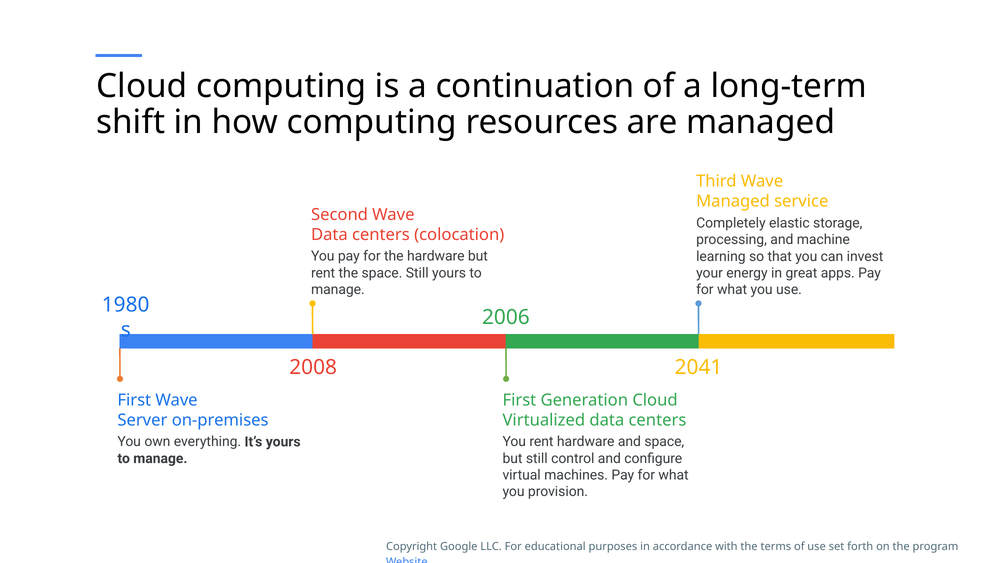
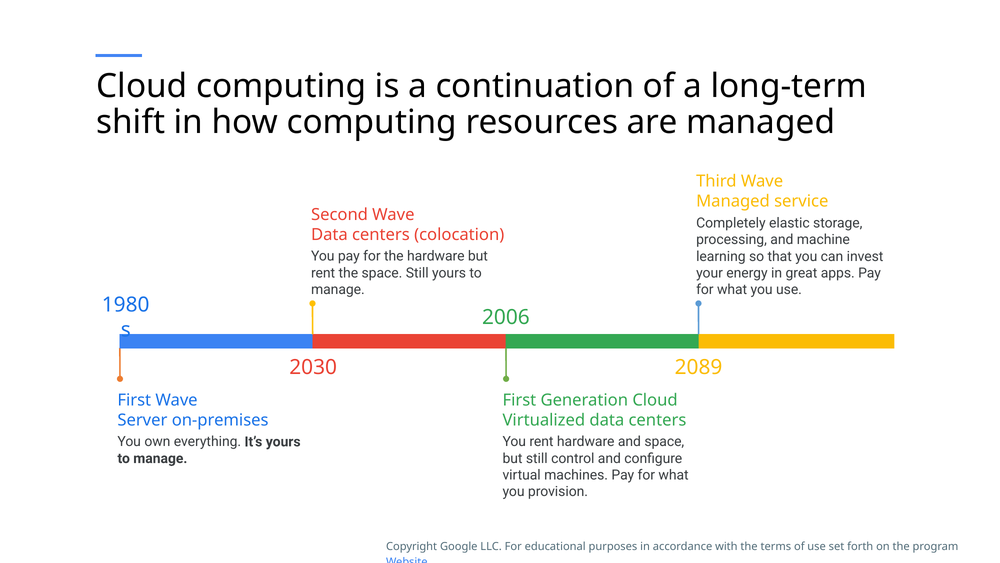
2008: 2008 -> 2030
2041: 2041 -> 2089
